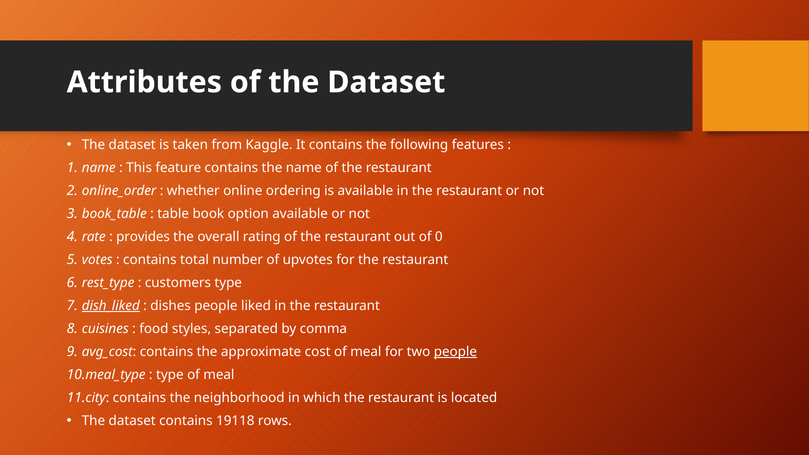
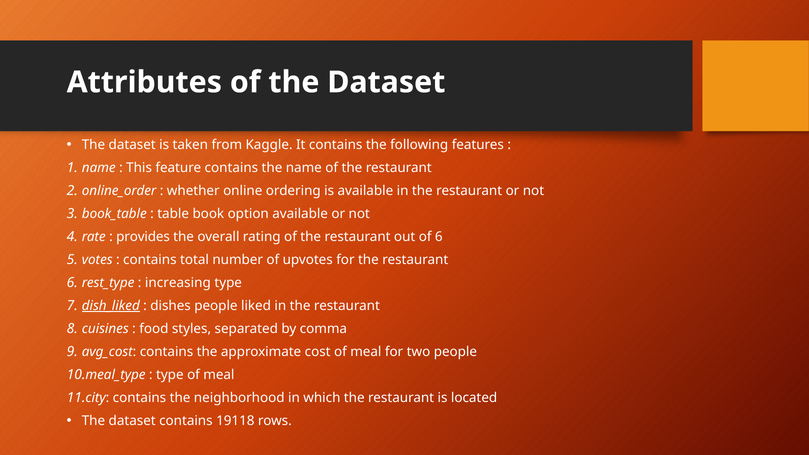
of 0: 0 -> 6
customers: customers -> increasing
people at (455, 352) underline: present -> none
